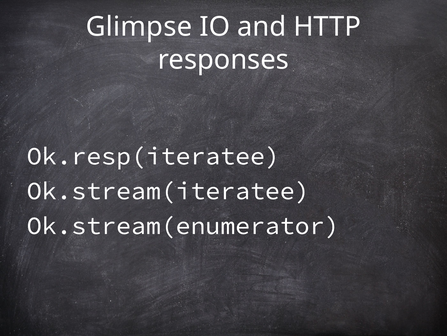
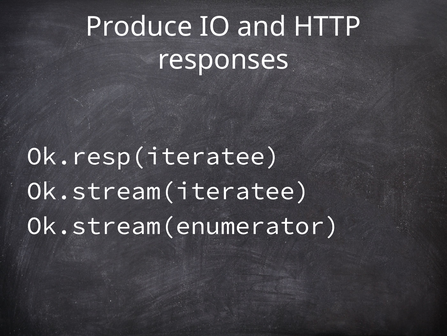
Glimpse: Glimpse -> Produce
